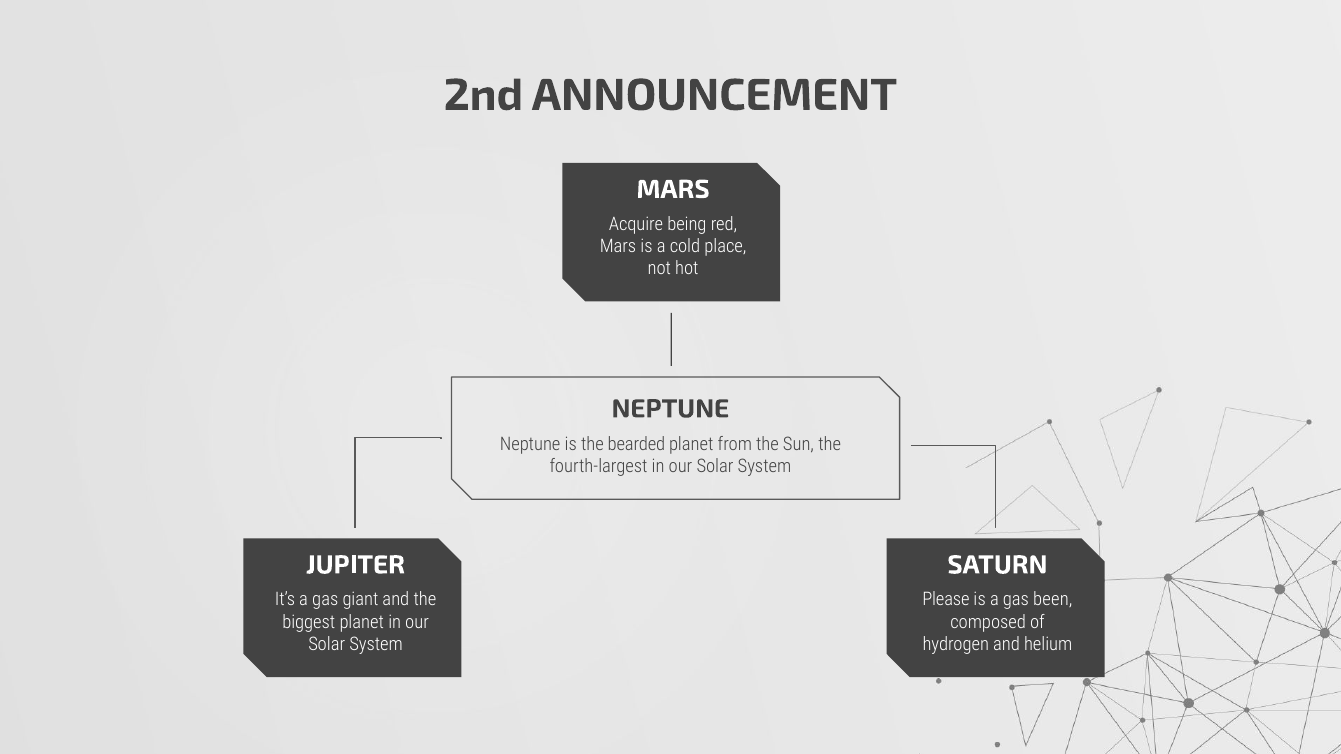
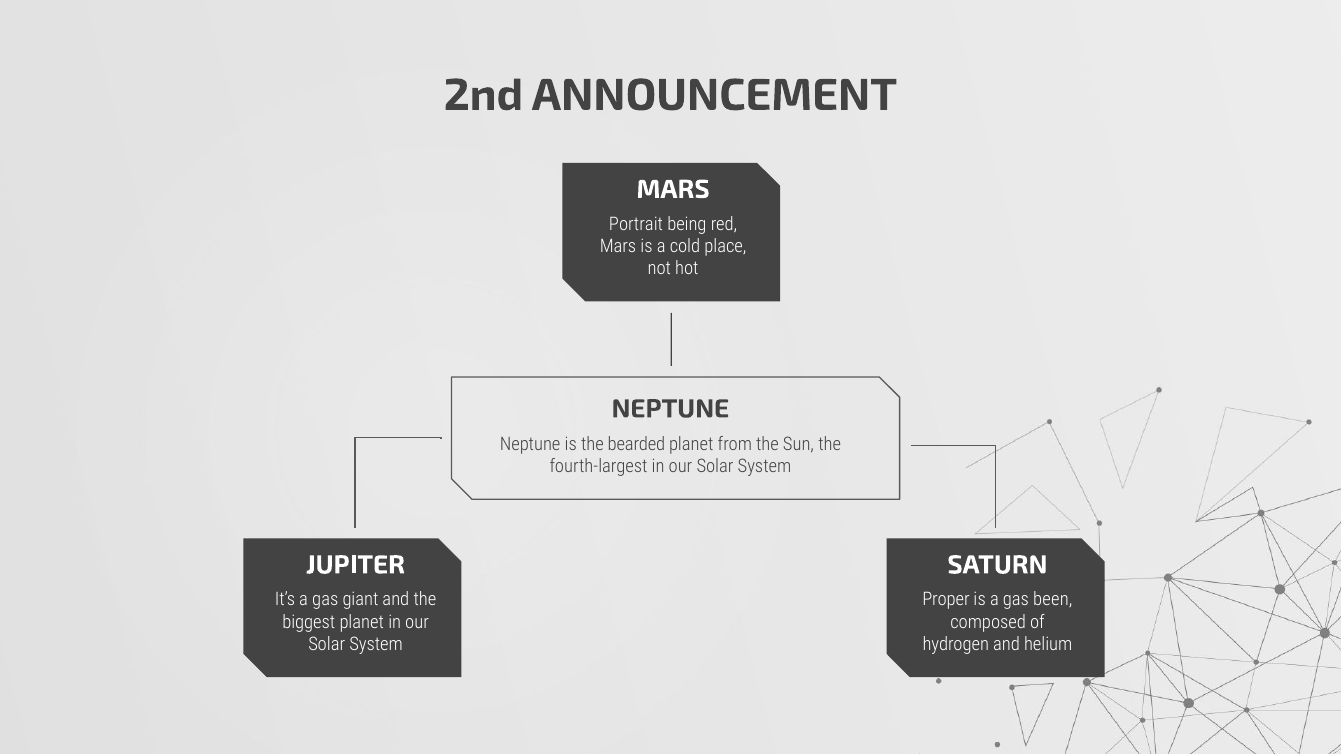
Acquire: Acquire -> Portrait
Please: Please -> Proper
